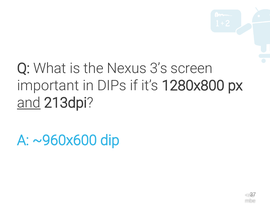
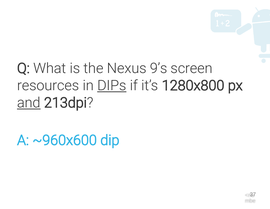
3’s: 3’s -> 9’s
important: important -> resources
DIPs underline: none -> present
